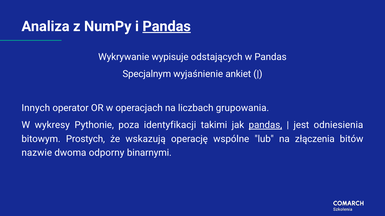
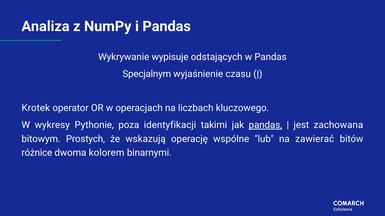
Pandas at (167, 26) underline: present -> none
ankiet: ankiet -> czasu
Innych: Innych -> Krotek
grupowania: grupowania -> kluczowego
odniesienia: odniesienia -> zachowana
złączenia: złączenia -> zawierać
nazwie: nazwie -> różnice
odporny: odporny -> kolorem
